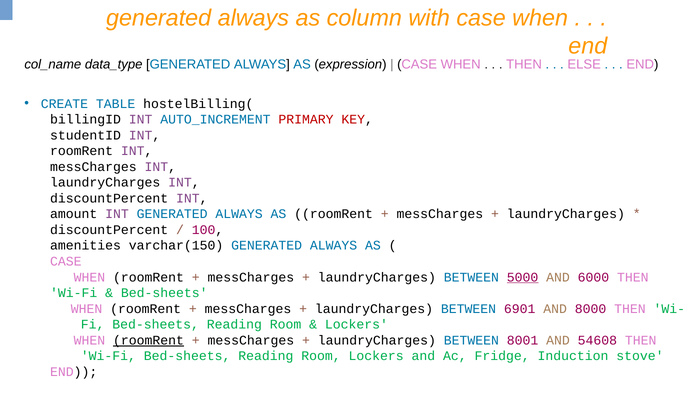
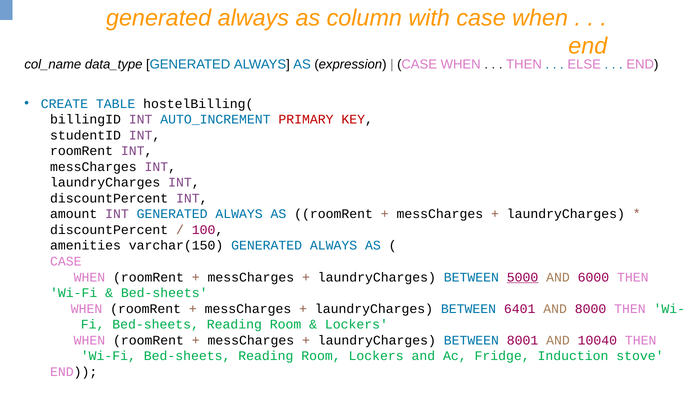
6901: 6901 -> 6401
roomRent at (149, 340) underline: present -> none
54608: 54608 -> 10040
